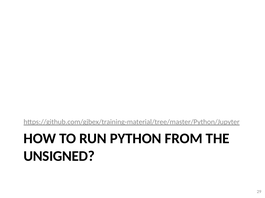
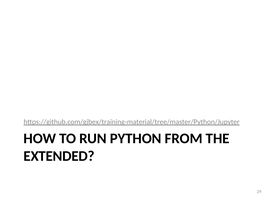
UNSIGNED: UNSIGNED -> EXTENDED
